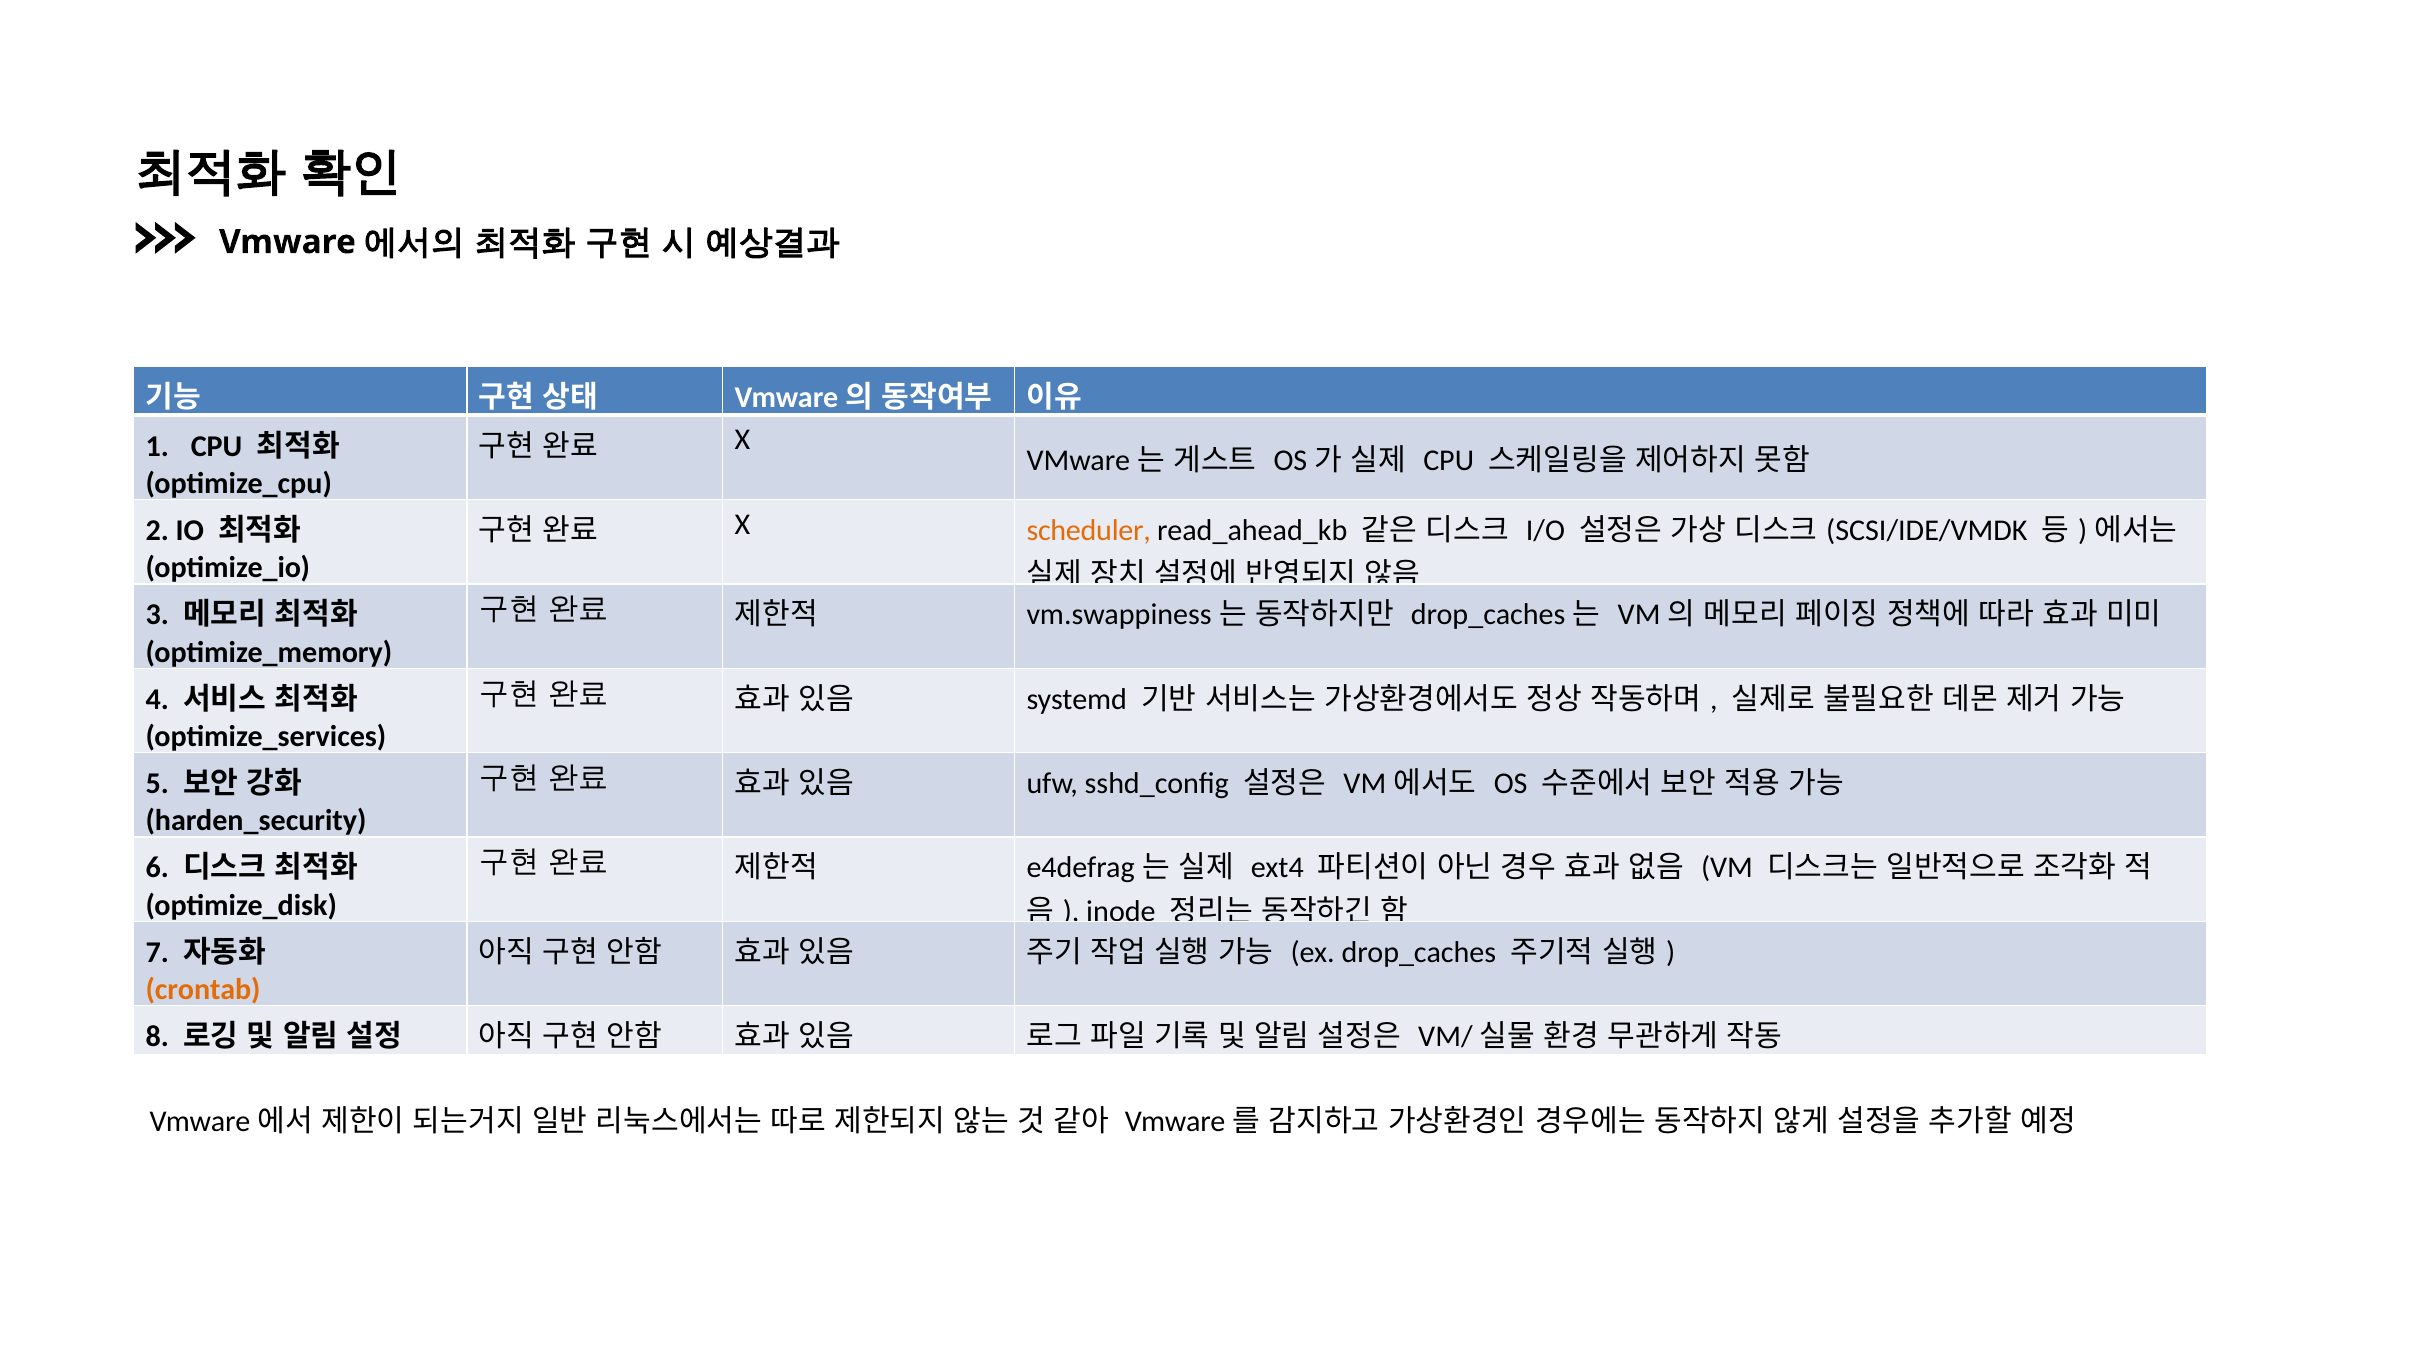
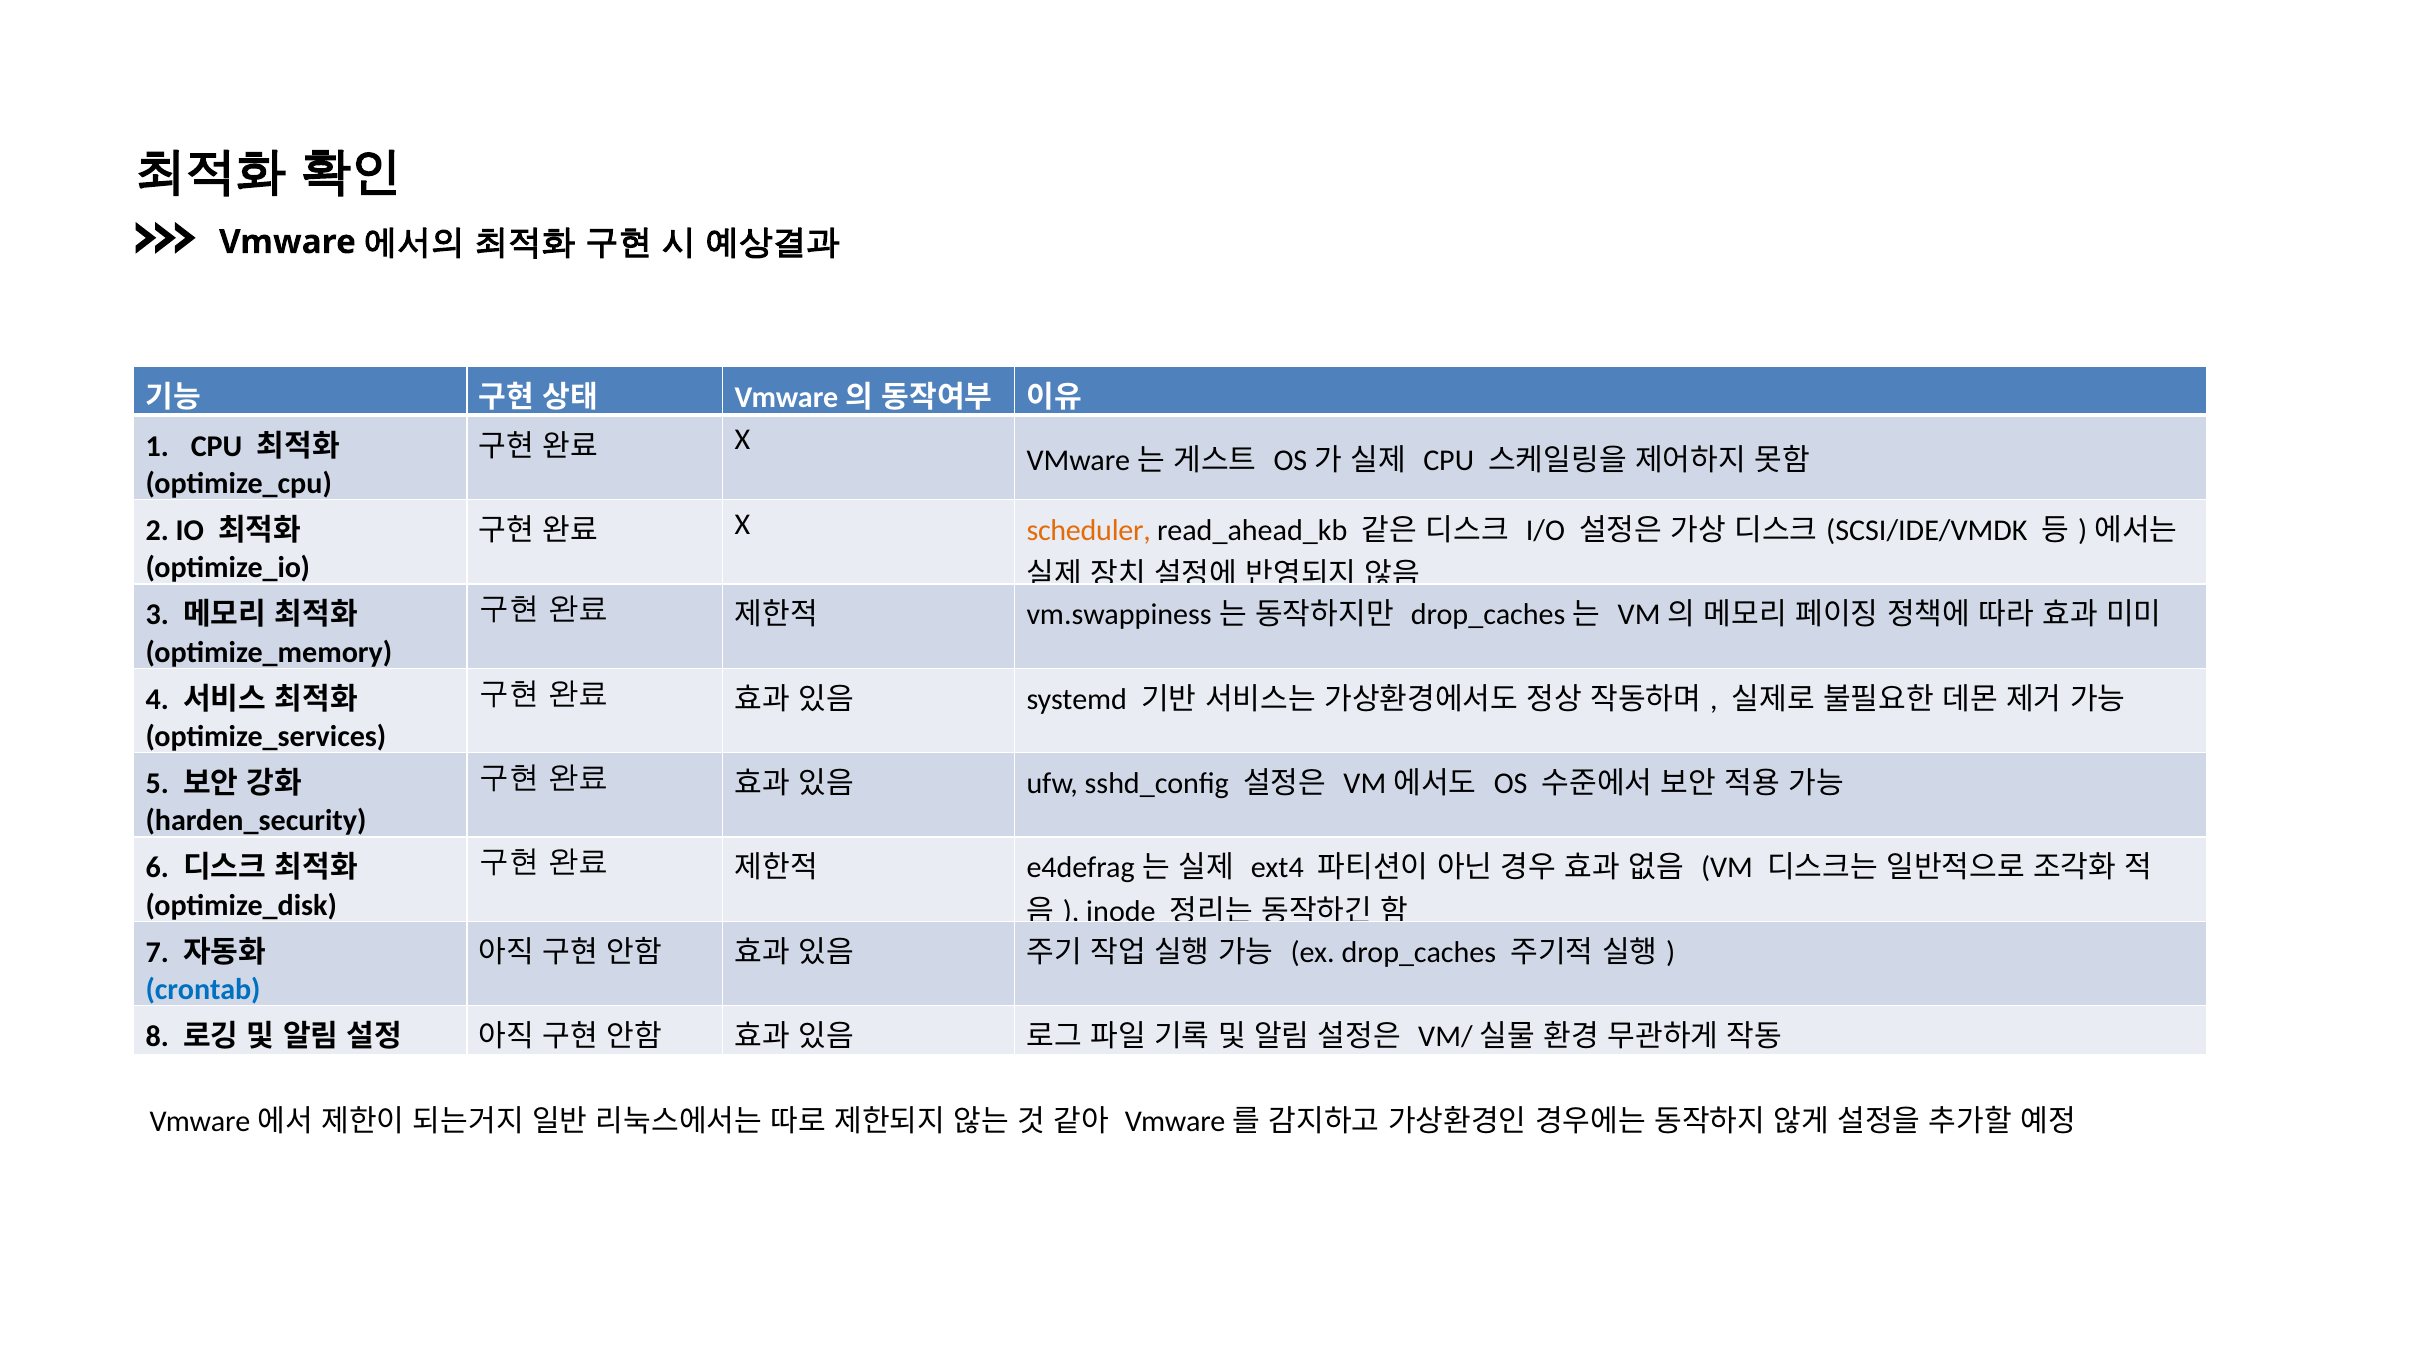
crontab colour: orange -> blue
